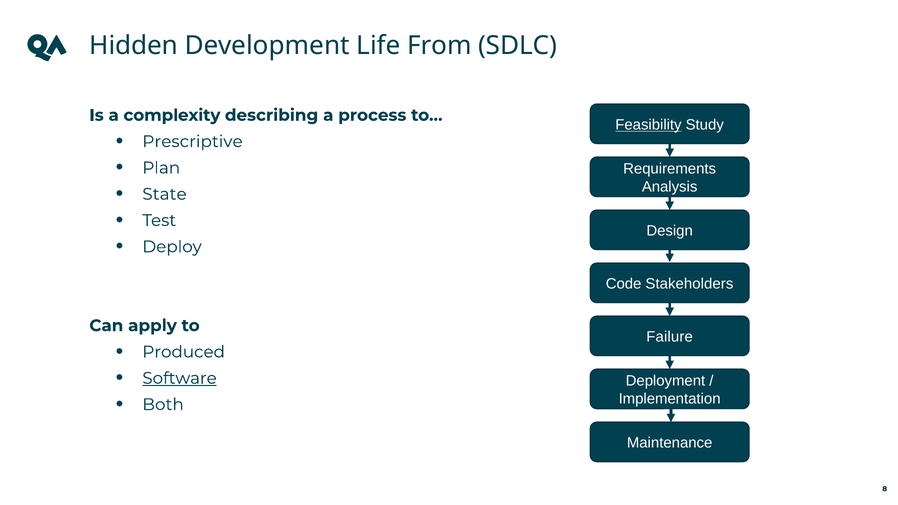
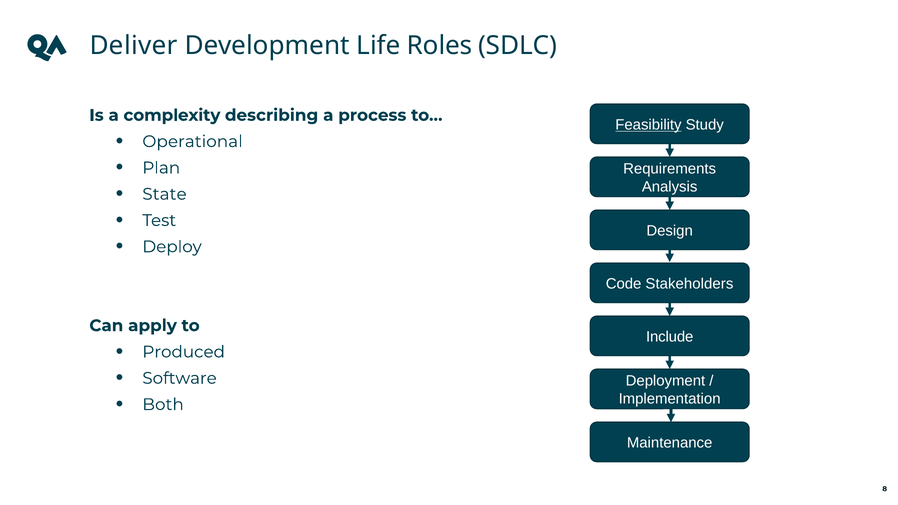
Hidden: Hidden -> Deliver
From: From -> Roles
Prescriptive: Prescriptive -> Operational
Failure: Failure -> Include
Software underline: present -> none
